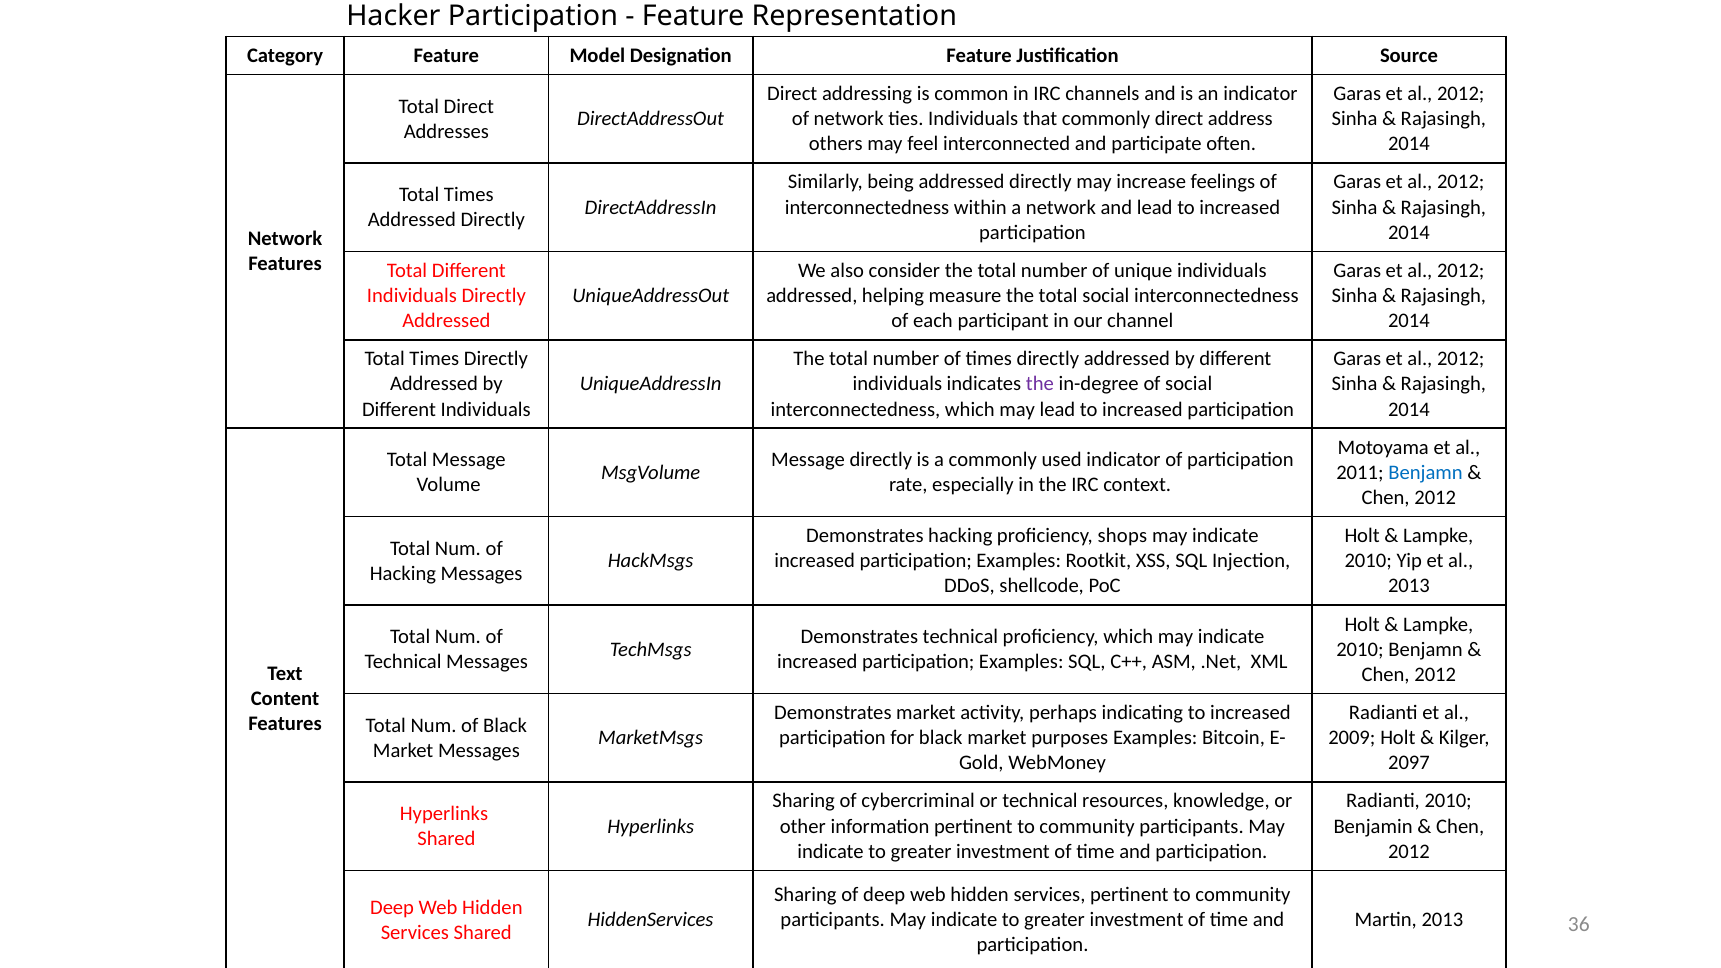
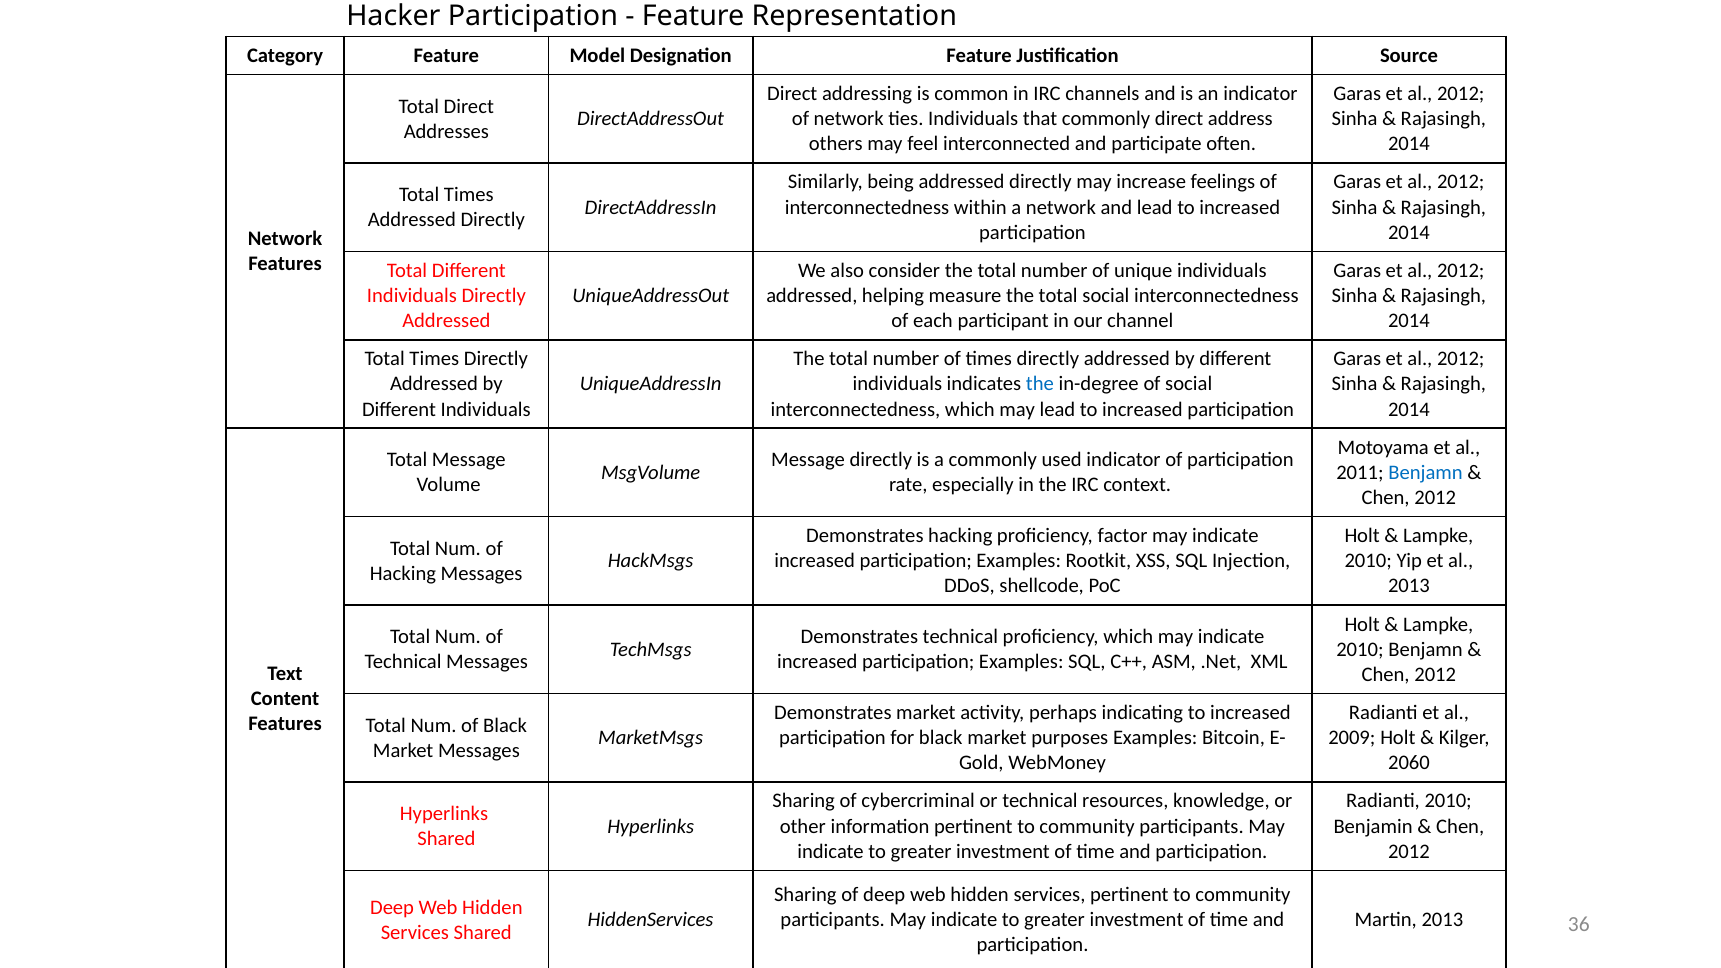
the at (1040, 384) colour: purple -> blue
shops: shops -> factor
2097: 2097 -> 2060
